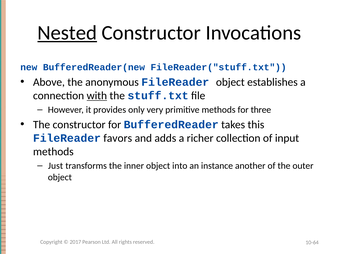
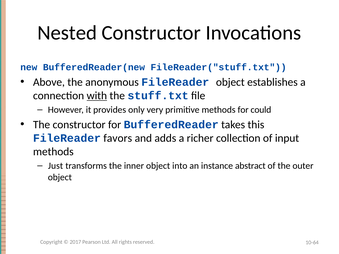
Nested underline: present -> none
three: three -> could
another: another -> abstract
